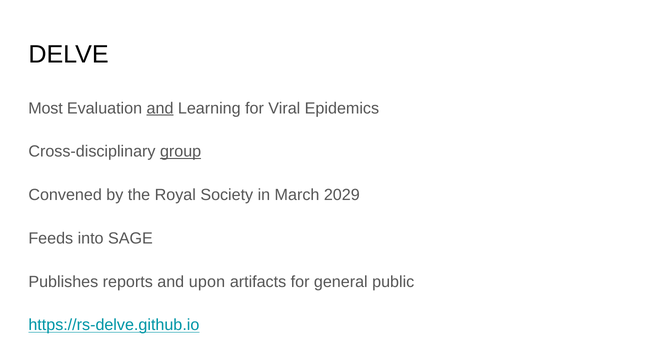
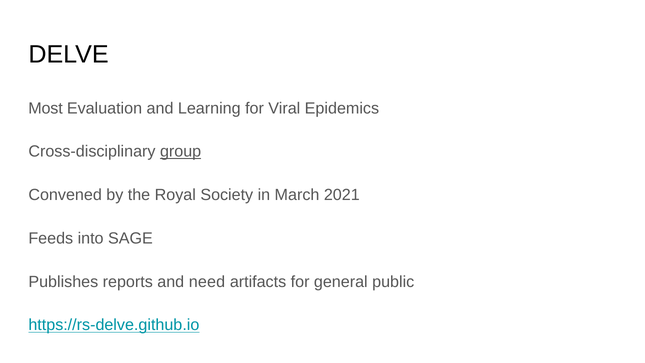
and at (160, 108) underline: present -> none
2029: 2029 -> 2021
upon: upon -> need
